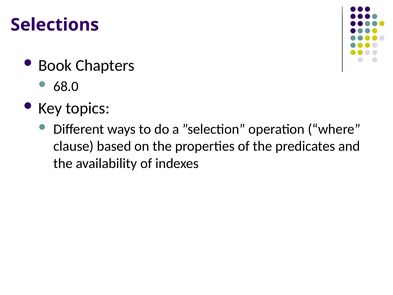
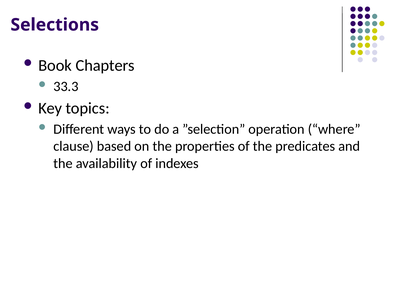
68.0: 68.0 -> 33.3
